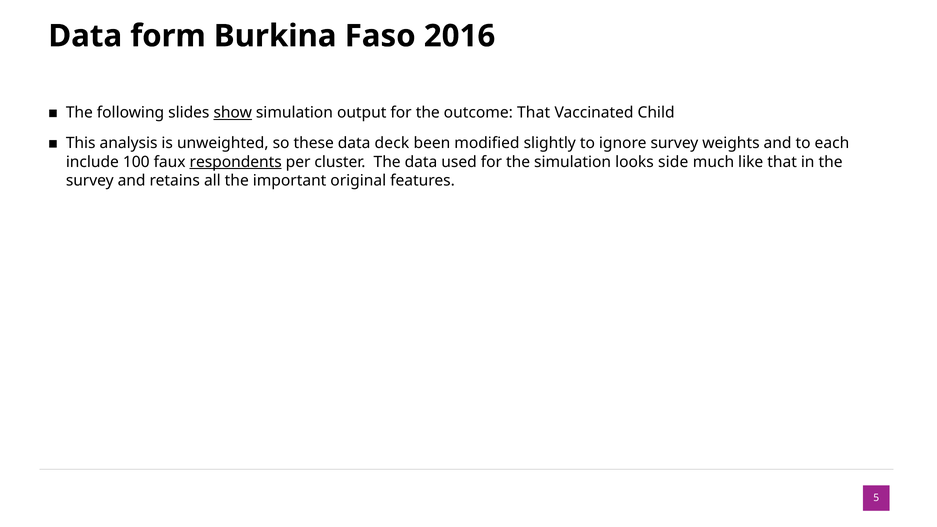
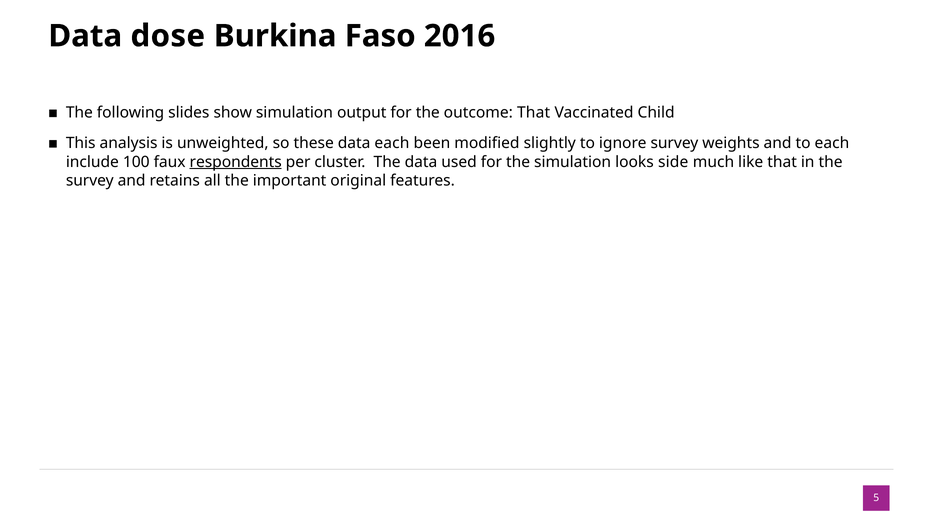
form: form -> dose
show underline: present -> none
data deck: deck -> each
